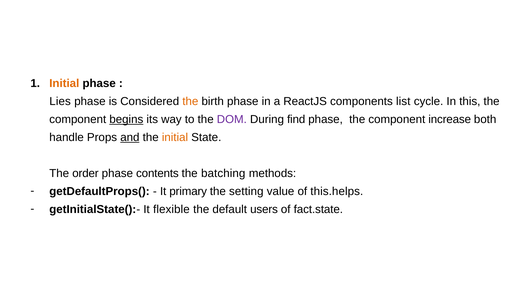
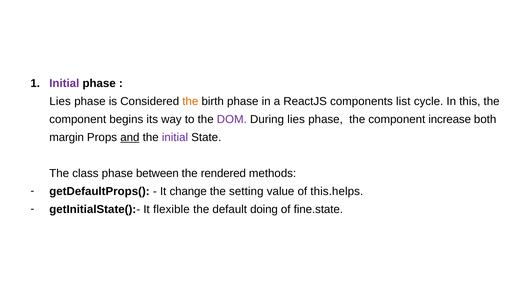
Initial at (64, 83) colour: orange -> purple
begins underline: present -> none
During find: find -> lies
handle: handle -> margin
initial at (175, 137) colour: orange -> purple
order: order -> class
contents: contents -> between
batching: batching -> rendered
primary: primary -> change
users: users -> doing
fact.state: fact.state -> fine.state
